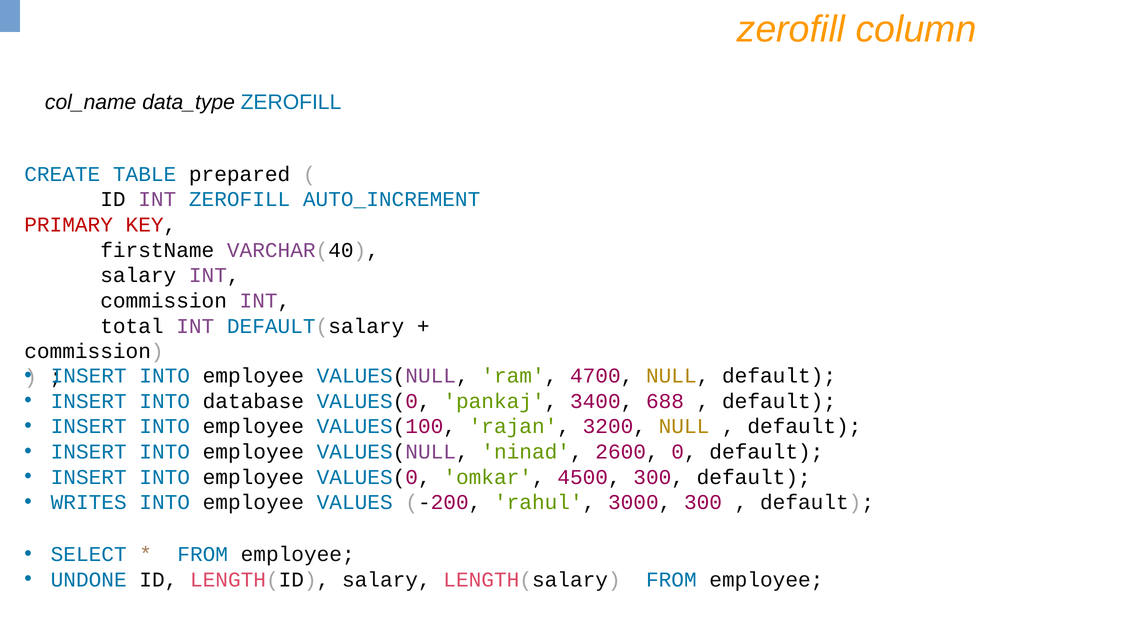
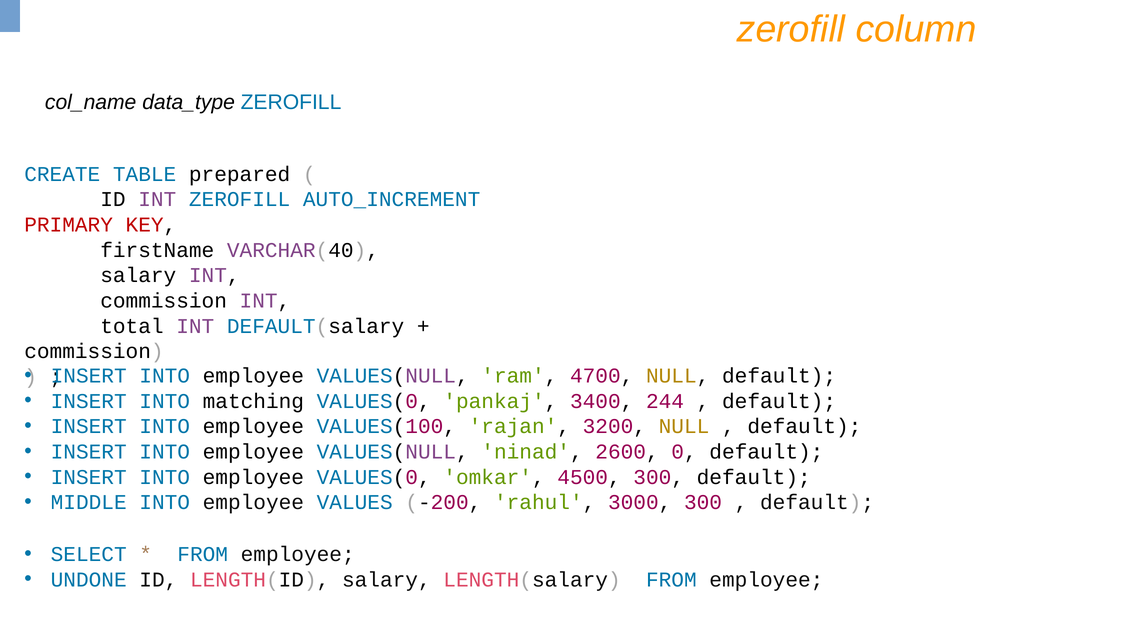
database: database -> matching
688: 688 -> 244
WRITES: WRITES -> MIDDLE
